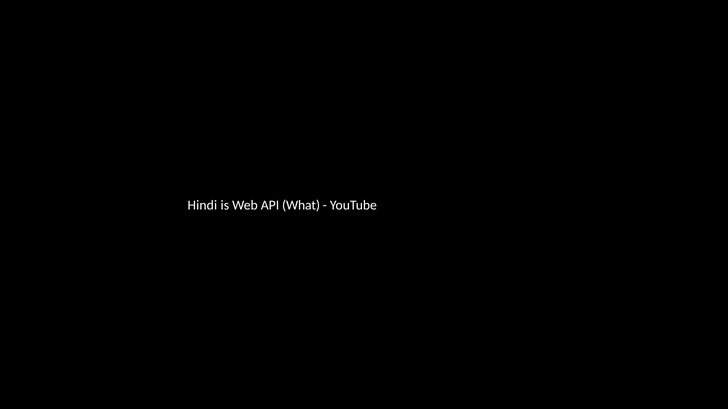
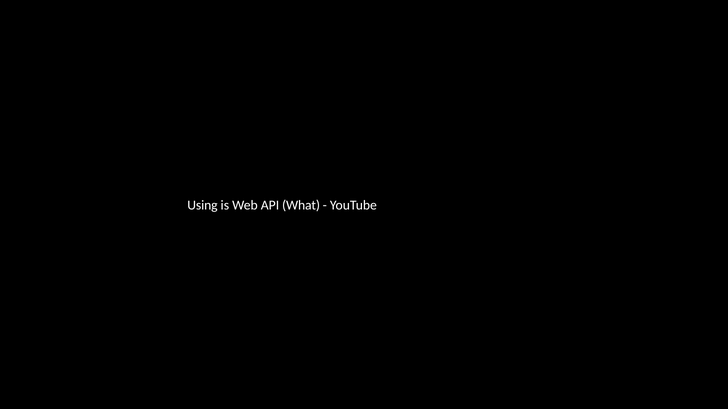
Hindi: Hindi -> Using
